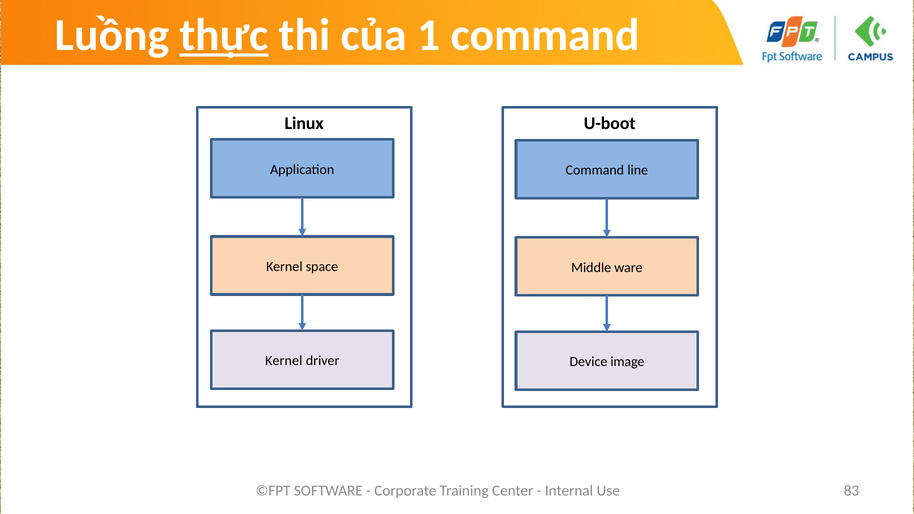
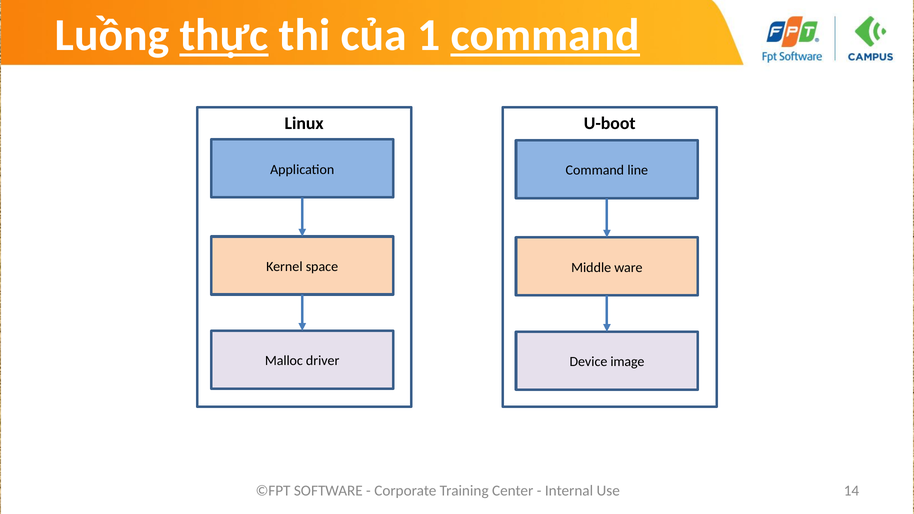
command at (545, 35) underline: none -> present
Kernel at (284, 361): Kernel -> Malloc
83: 83 -> 14
